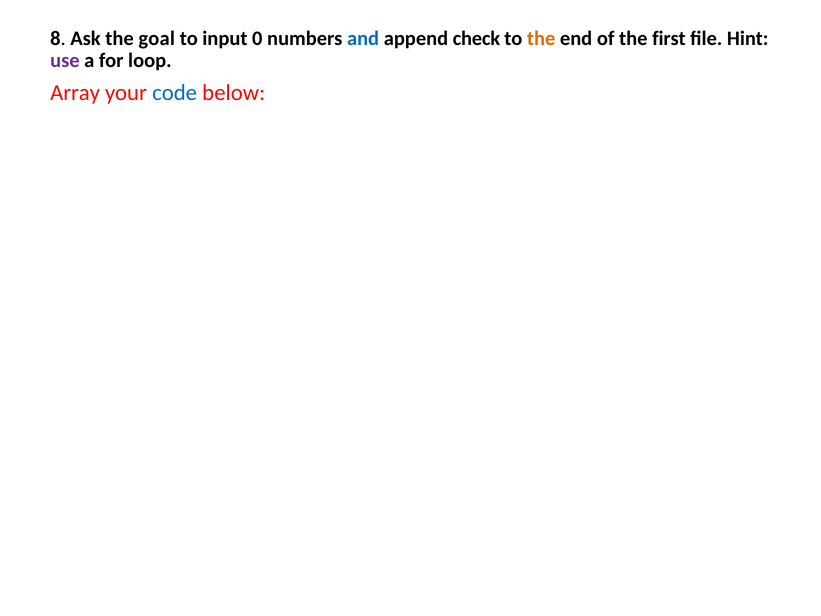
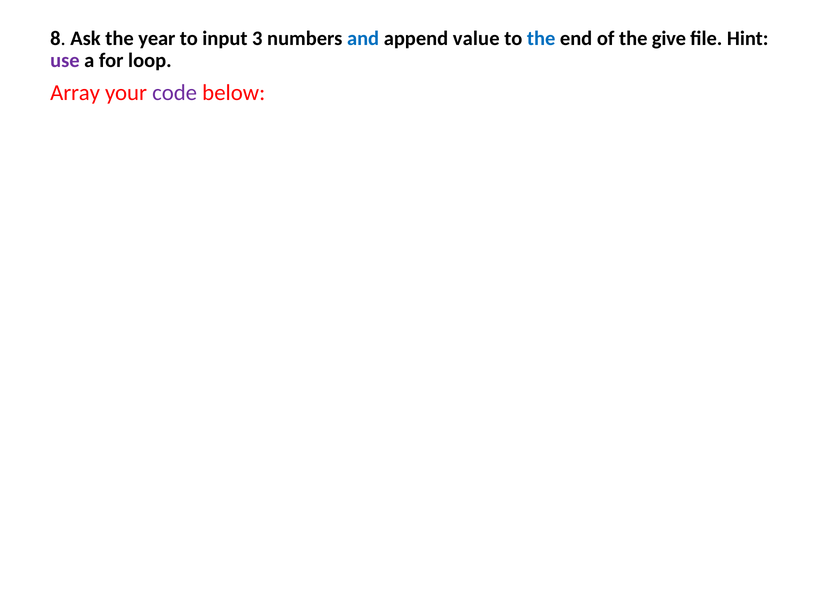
goal: goal -> year
0: 0 -> 3
check: check -> value
the at (541, 38) colour: orange -> blue
first: first -> give
code colour: blue -> purple
